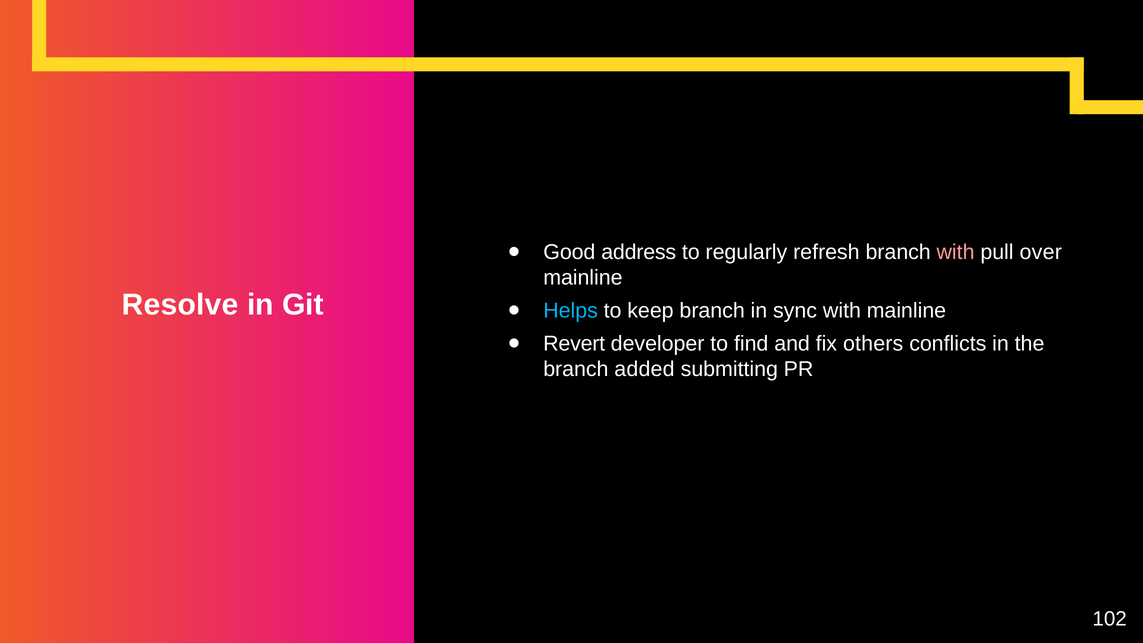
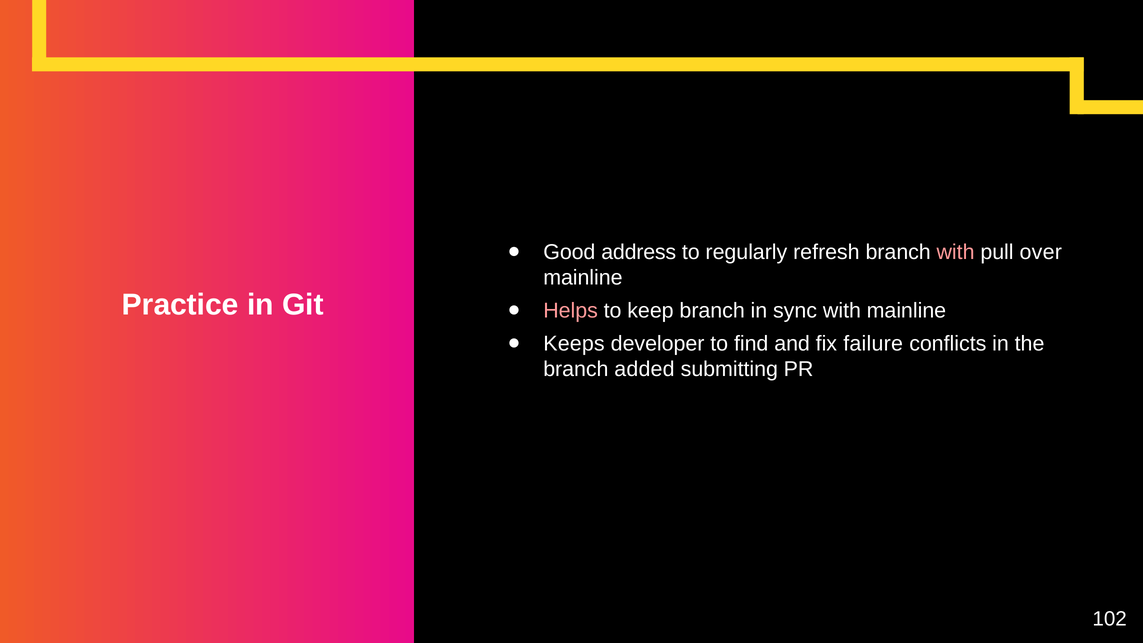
Resolve: Resolve -> Practice
Helps colour: light blue -> pink
Revert: Revert -> Keeps
others: others -> failure
